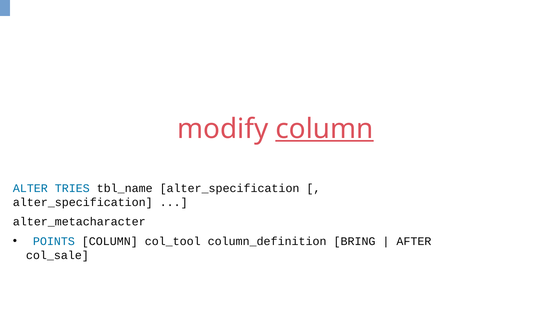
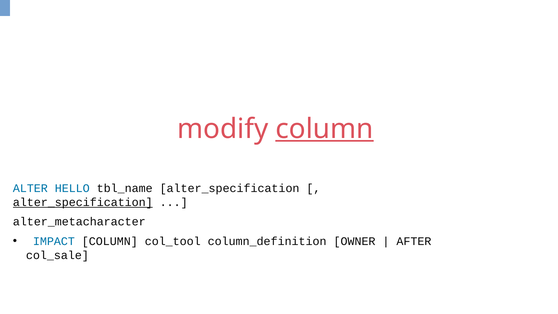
TRIES: TRIES -> HELLO
alter_specification at (83, 202) underline: none -> present
POINTS: POINTS -> IMPACT
BRING: BRING -> OWNER
